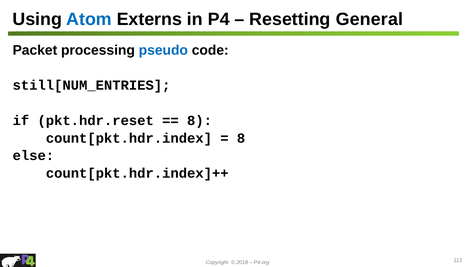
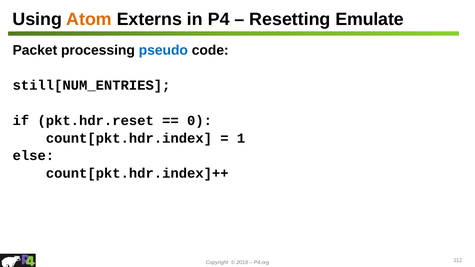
Atom colour: blue -> orange
General: General -> Emulate
8 at (200, 121): 8 -> 0
8 at (241, 138): 8 -> 1
